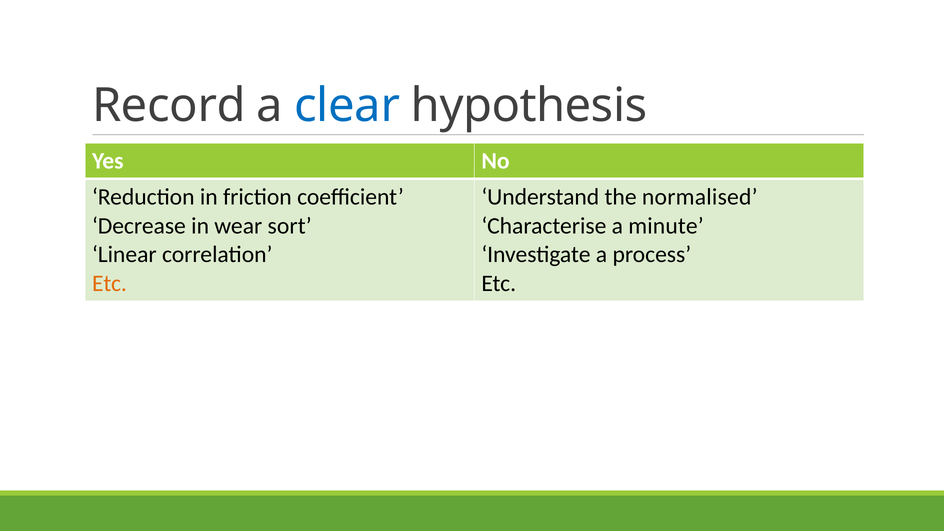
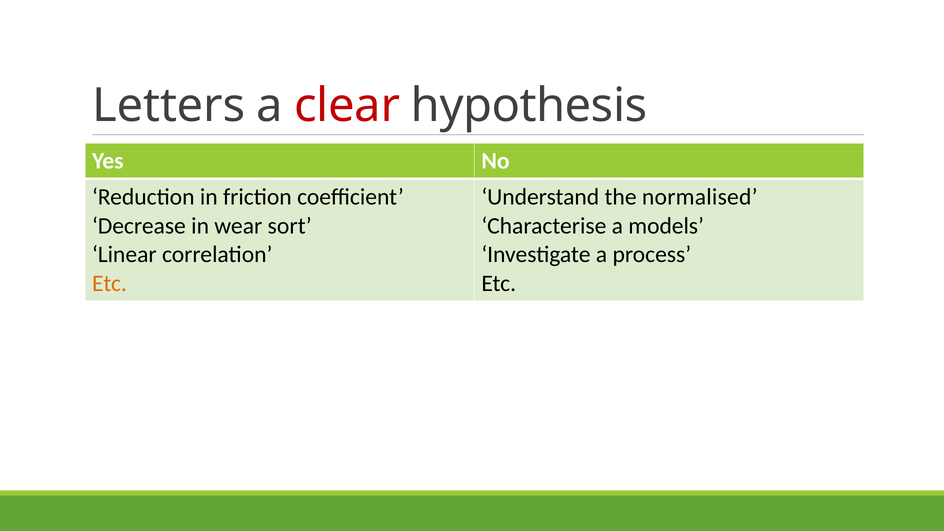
Record: Record -> Letters
clear colour: blue -> red
minute: minute -> models
